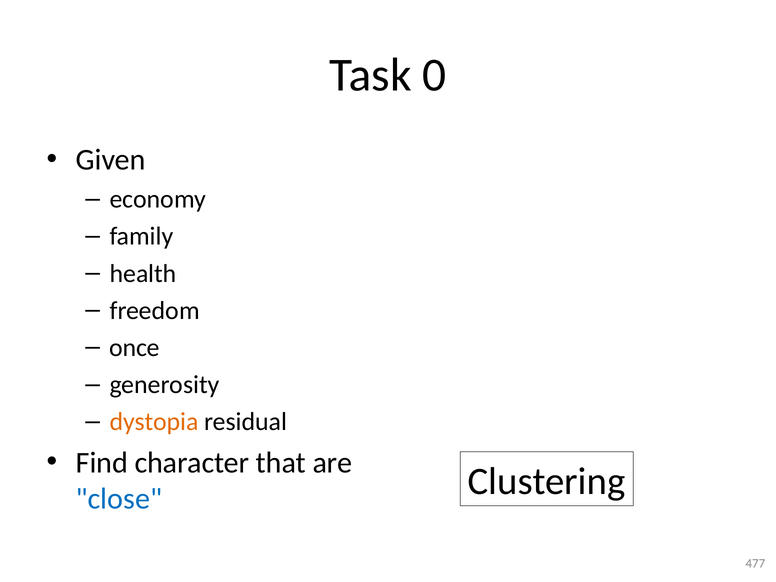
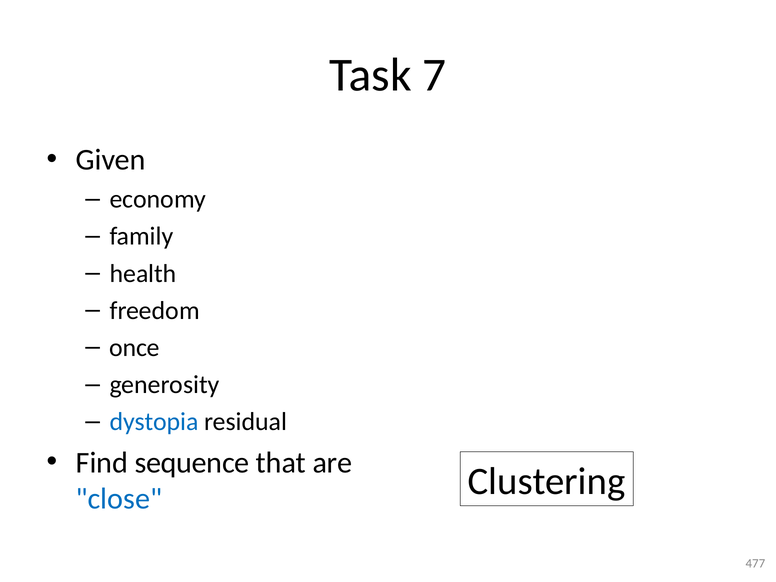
0: 0 -> 7
dystopia colour: orange -> blue
character: character -> sequence
